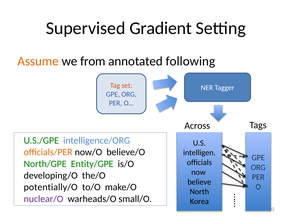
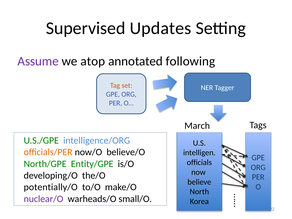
Gradient: Gradient -> Updates
Assume colour: orange -> purple
from: from -> atop
Across: Across -> March
